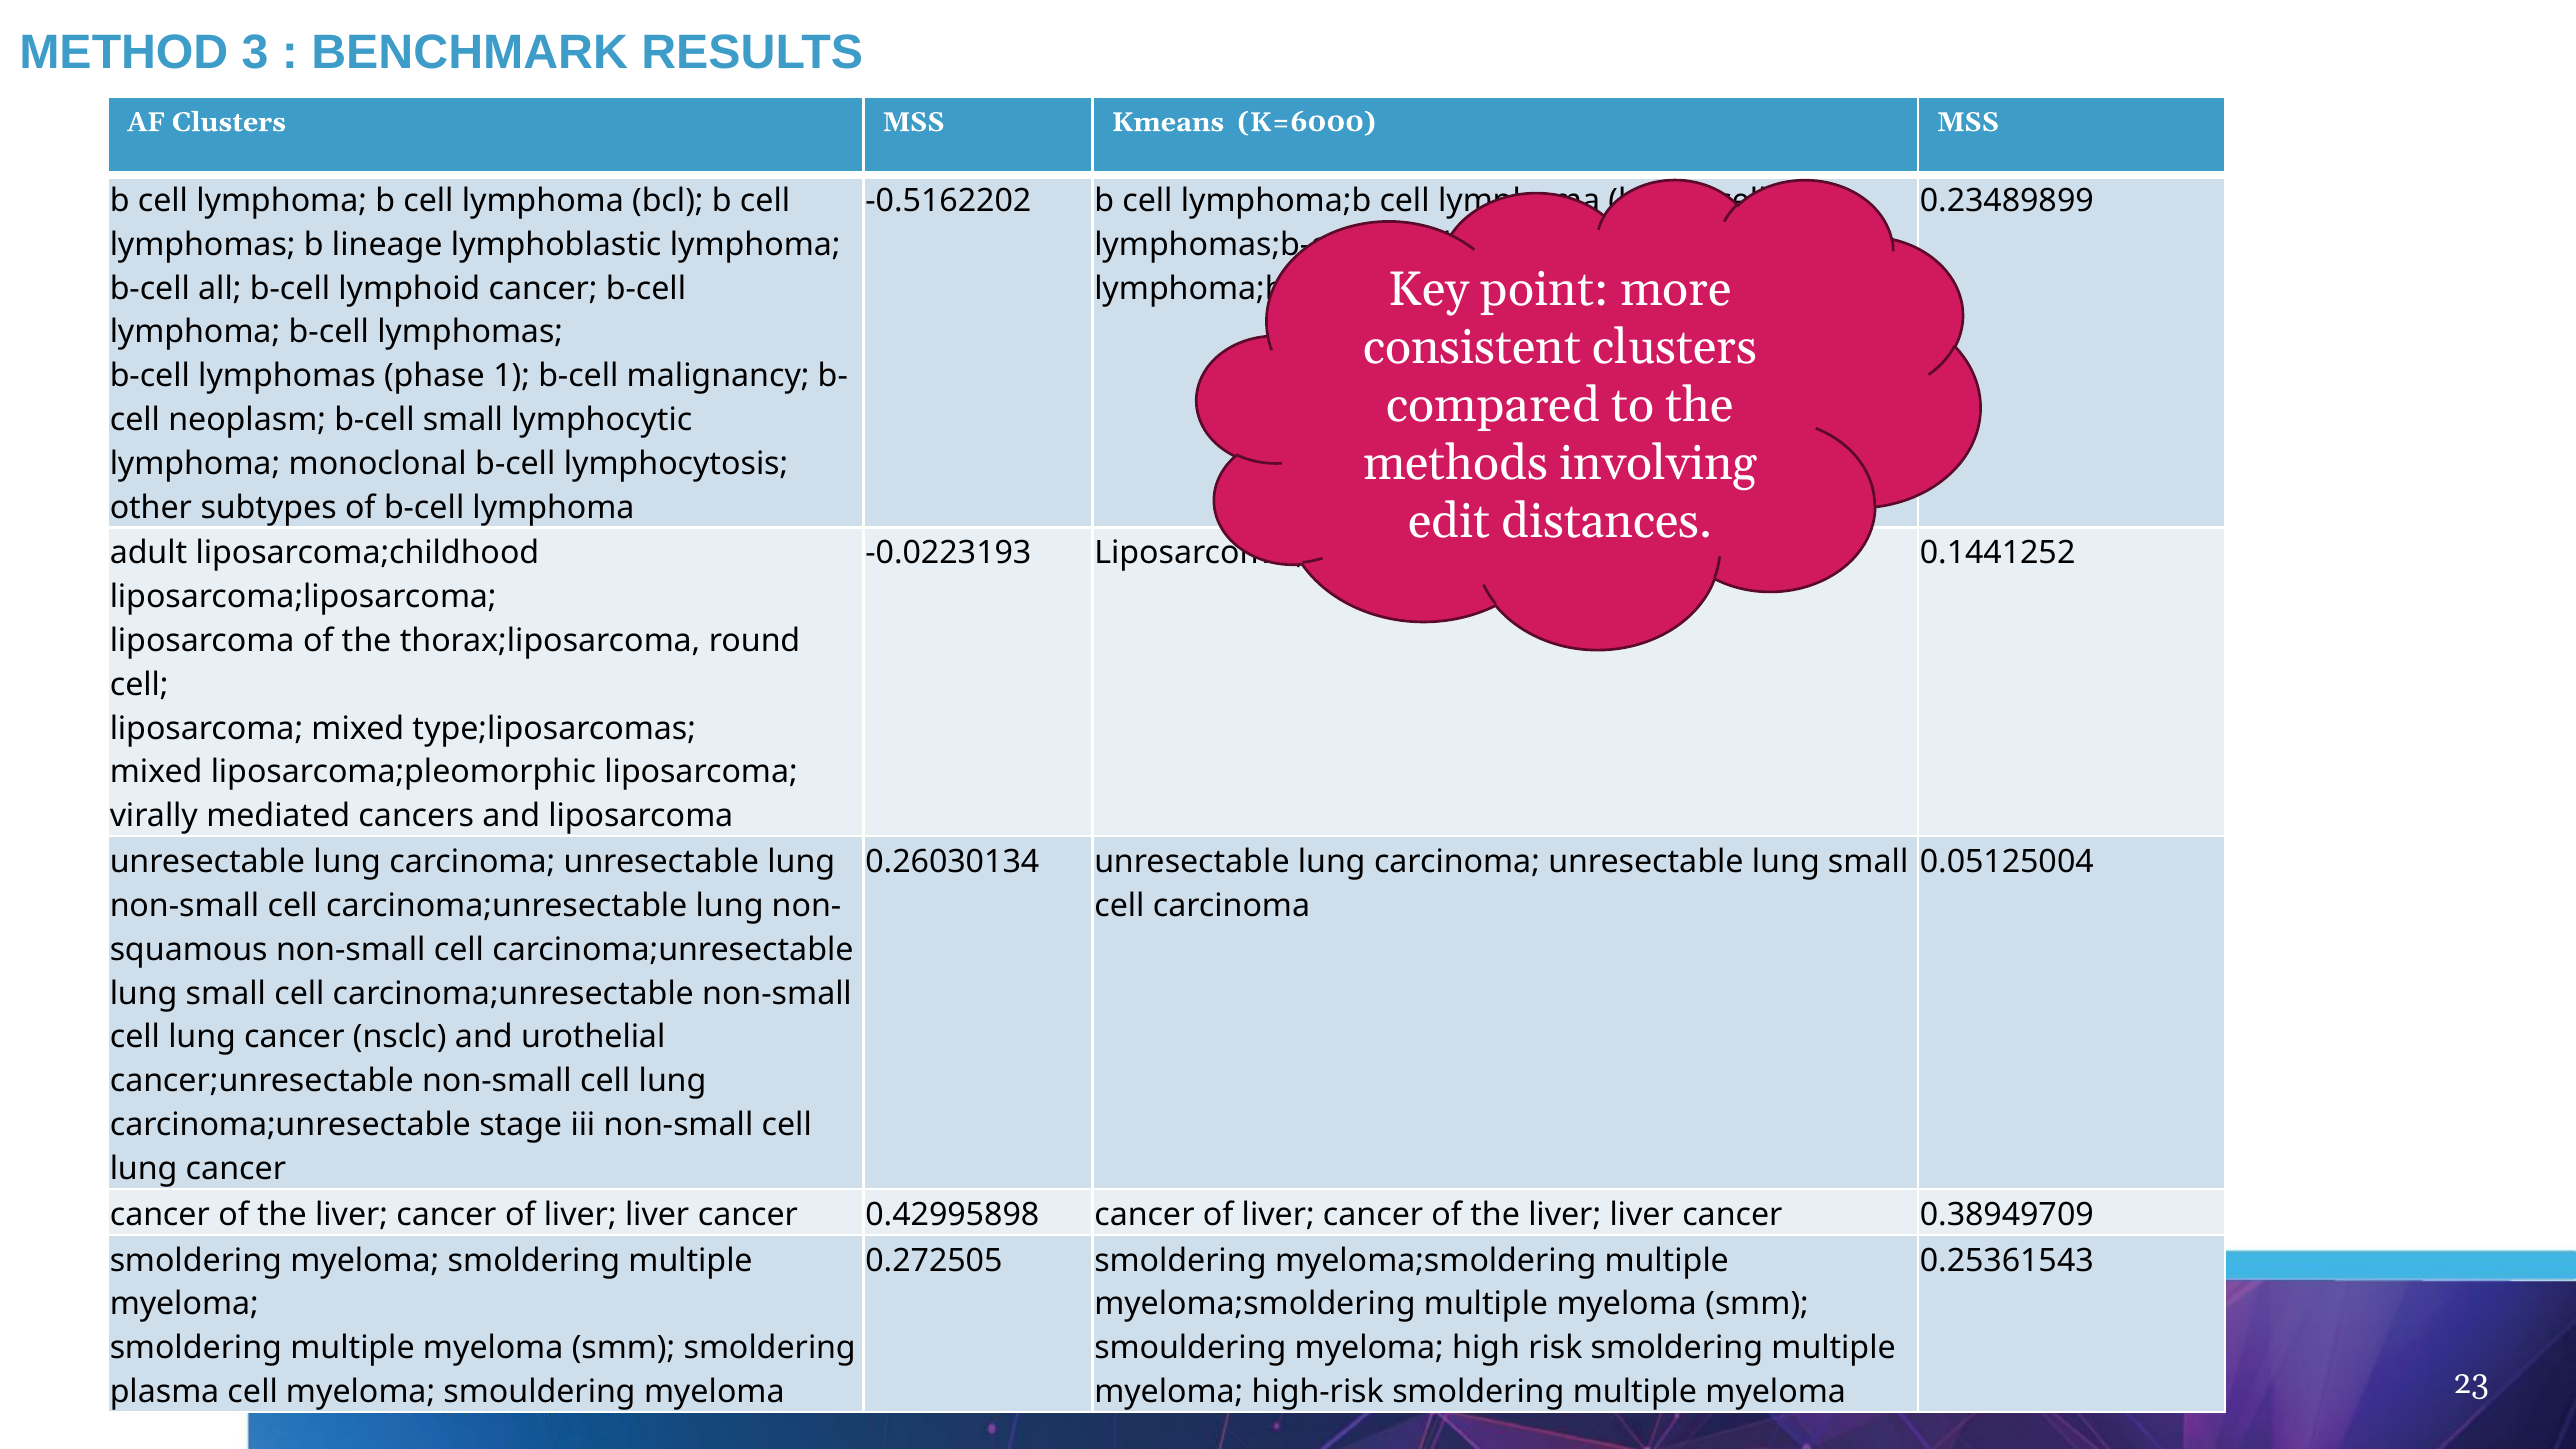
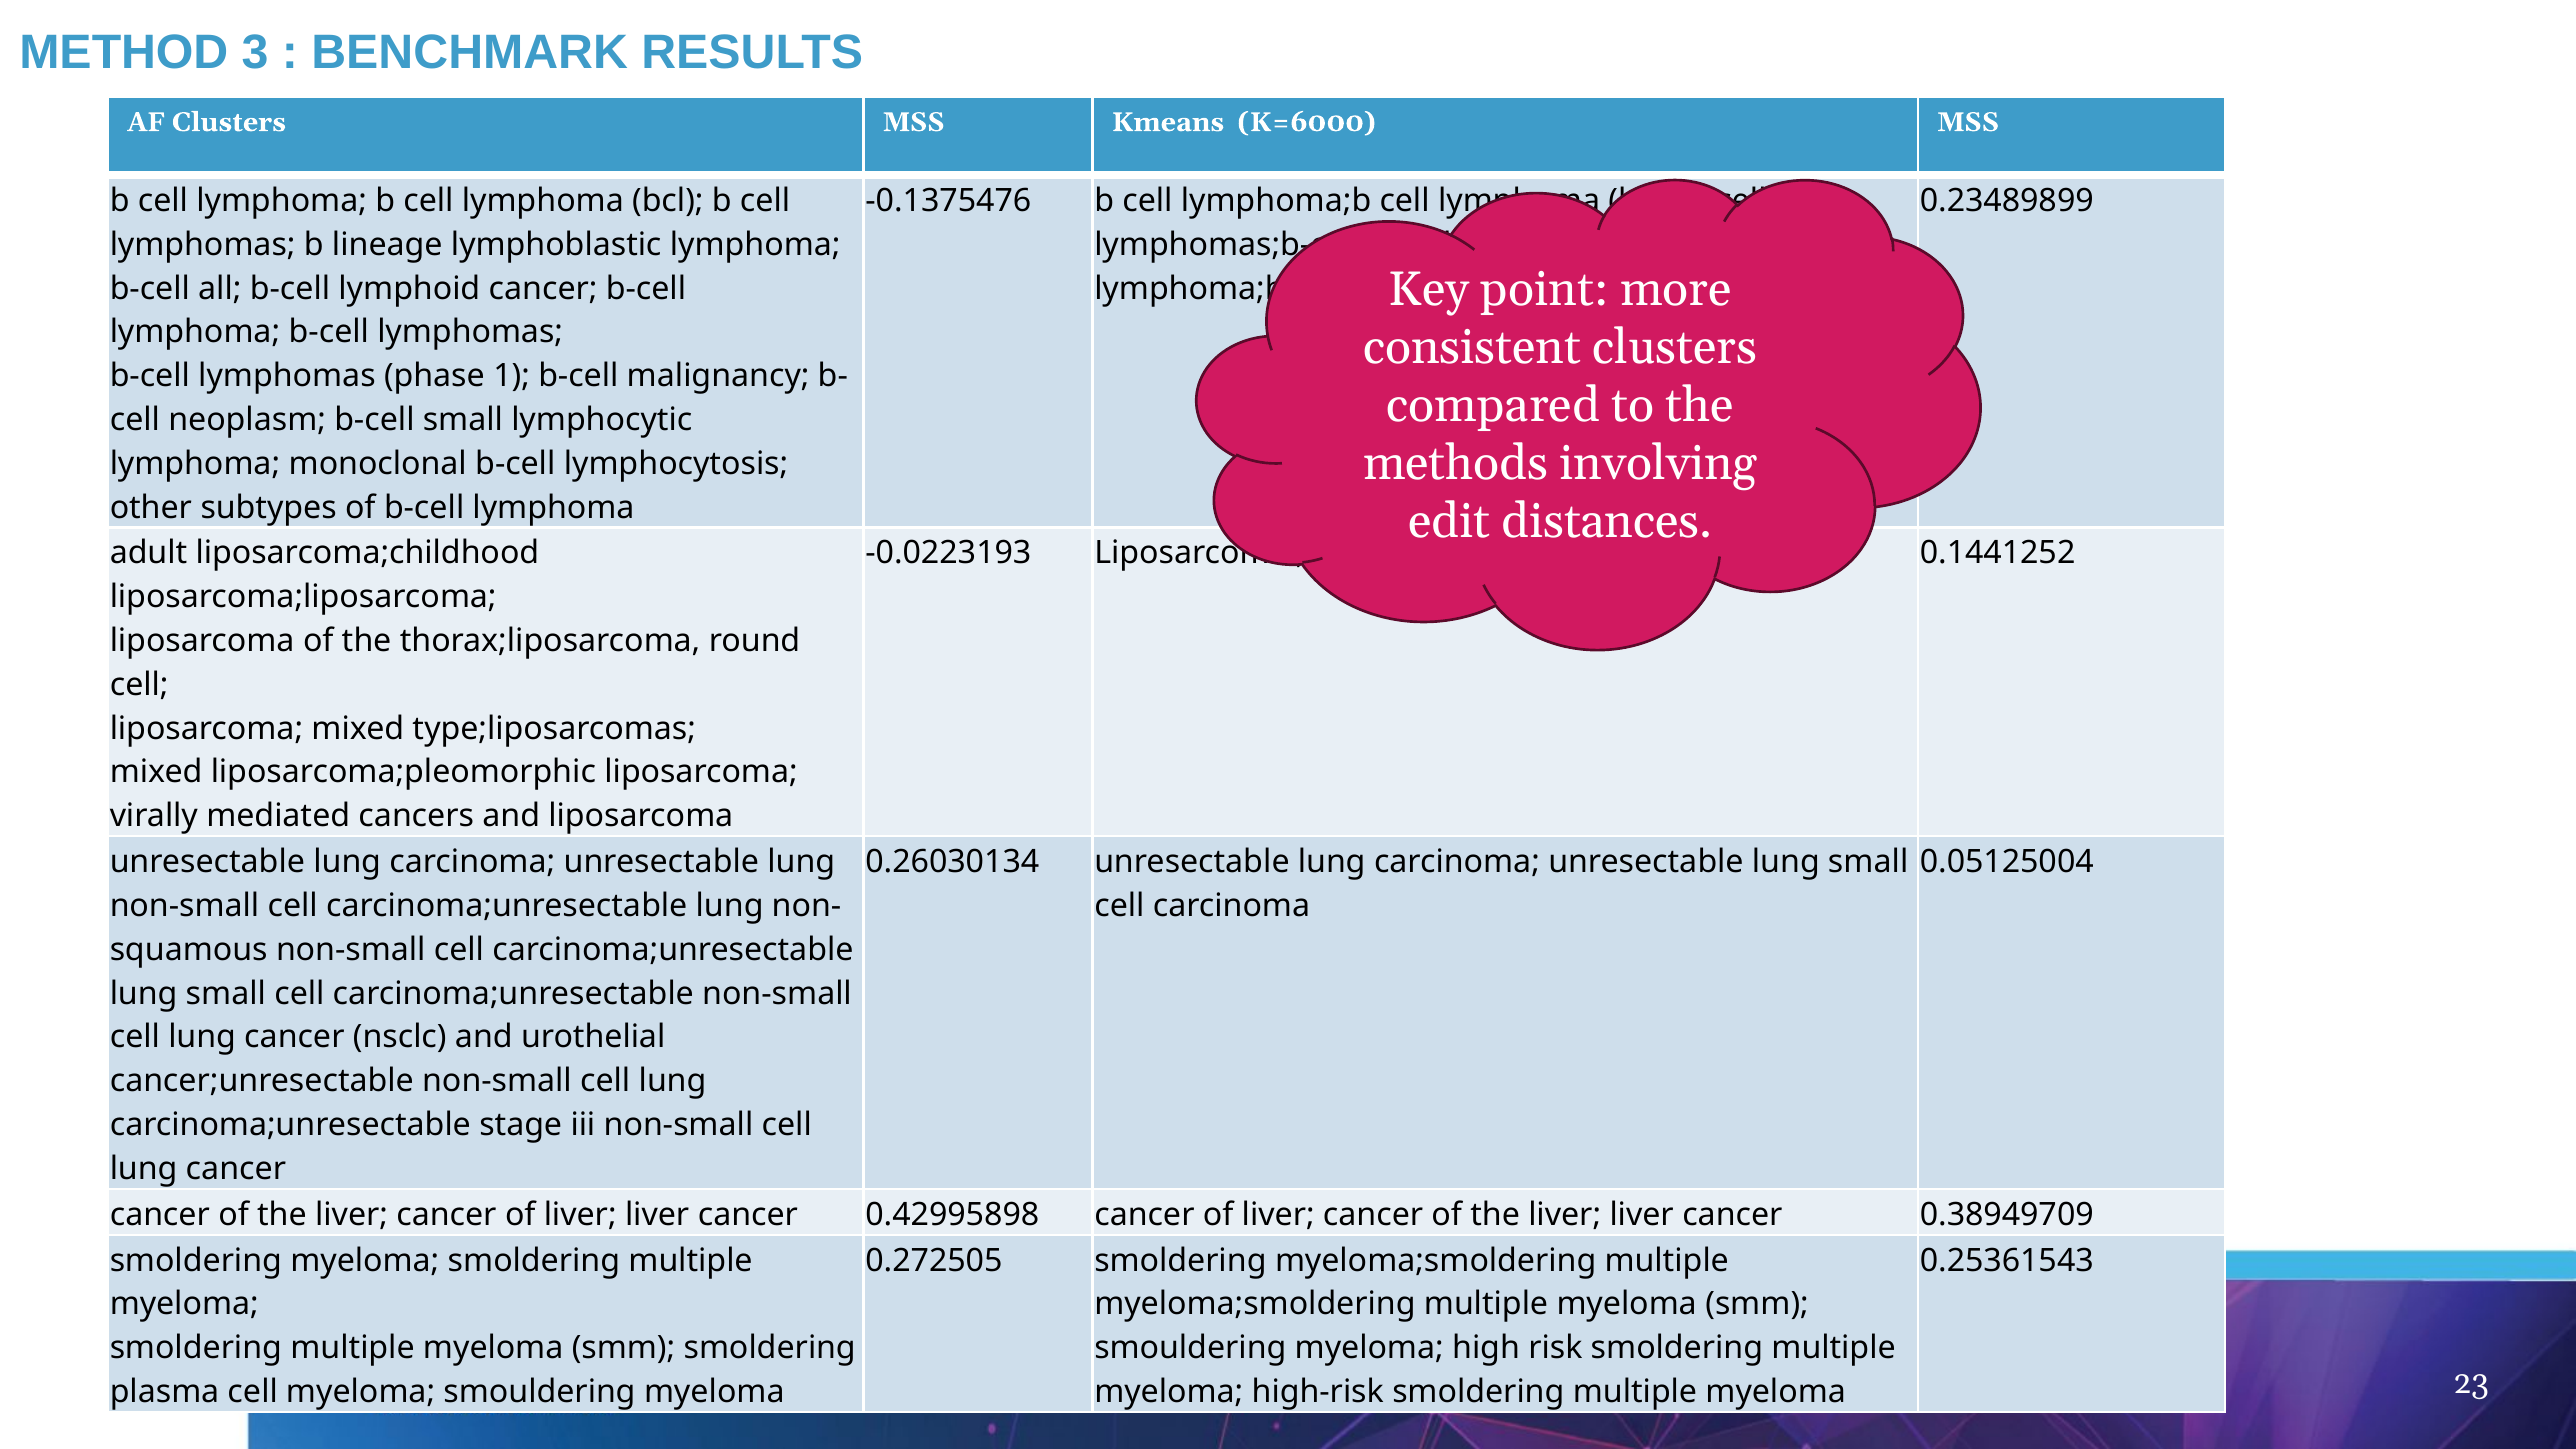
-0.5162202: -0.5162202 -> -0.1375476
